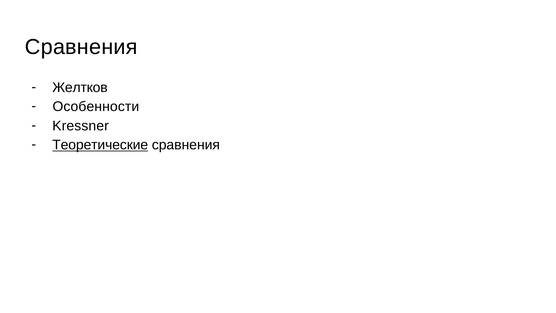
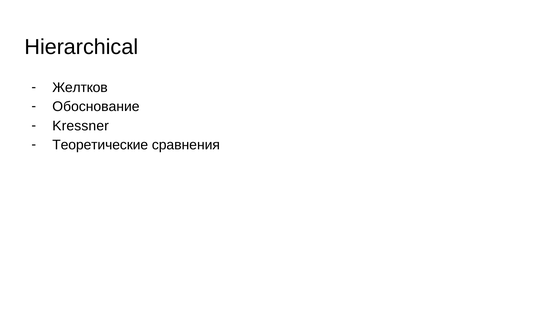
Сравнения at (81, 47): Сравнения -> Hierarchical
Особенности: Особенности -> Обоснование
Теоретические underline: present -> none
